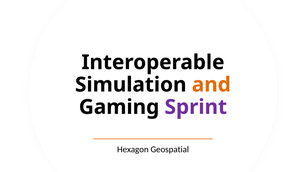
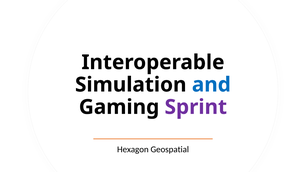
and colour: orange -> blue
